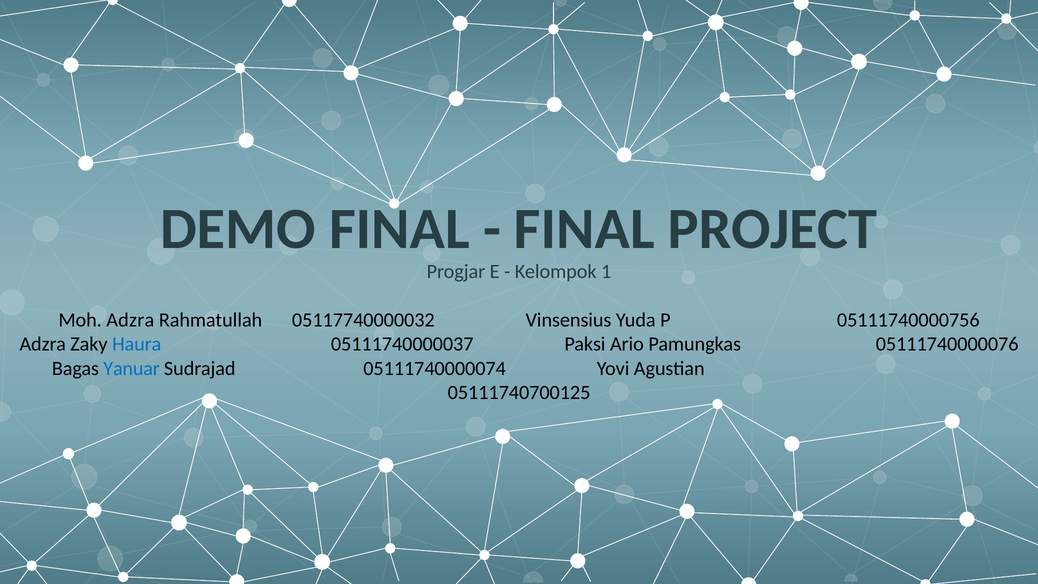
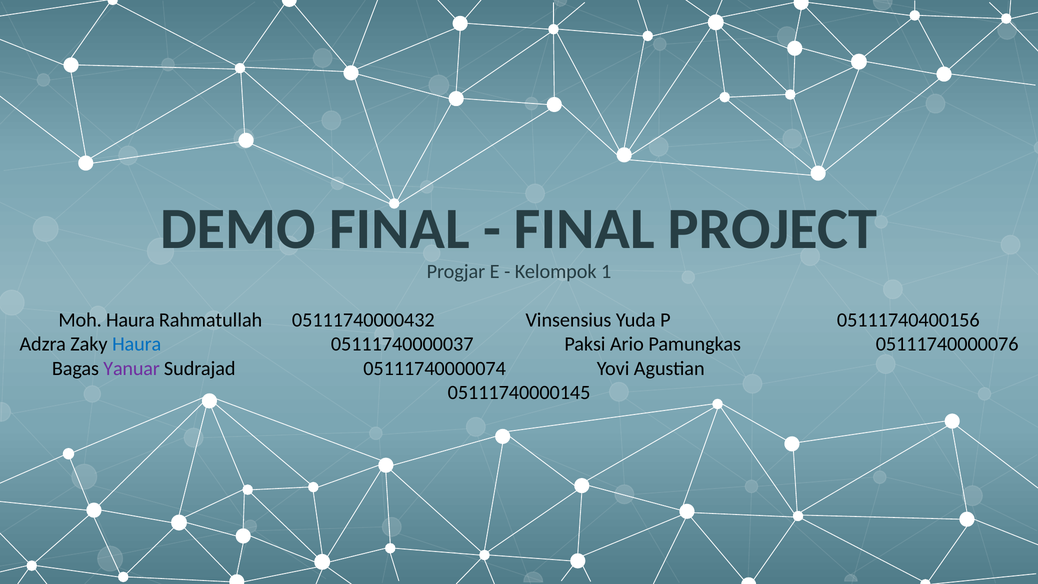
Moh Adzra: Adzra -> Haura
05117740000032: 05117740000032 -> 05111740000432
05111740000756: 05111740000756 -> 05111740400156
Yanuar colour: blue -> purple
05111740700125: 05111740700125 -> 05111740000145
